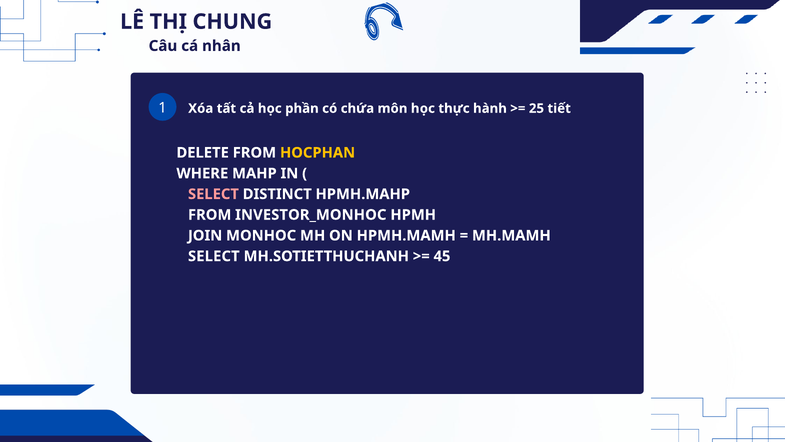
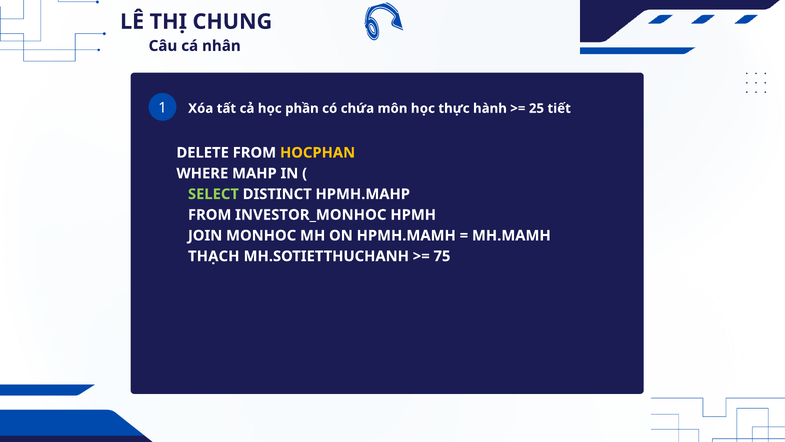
SELECT at (213, 194) colour: pink -> light green
SELECT at (214, 256): SELECT -> THẠCH
45: 45 -> 75
